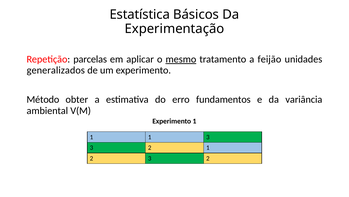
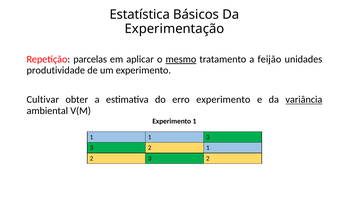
generalizados: generalizados -> produtividade
Método: Método -> Cultivar
erro fundamentos: fundamentos -> experimento
variância underline: none -> present
